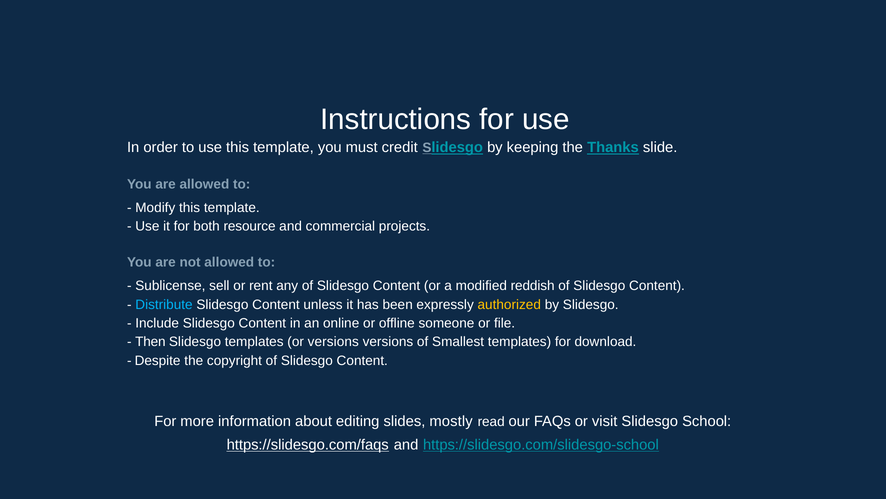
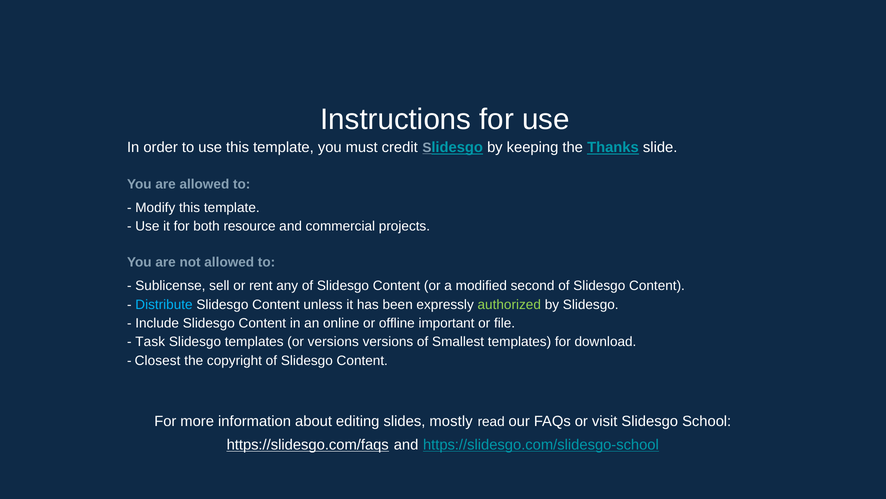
reddish: reddish -> second
authorized colour: yellow -> light green
someone: someone -> important
Then: Then -> Task
Despite: Despite -> Closest
